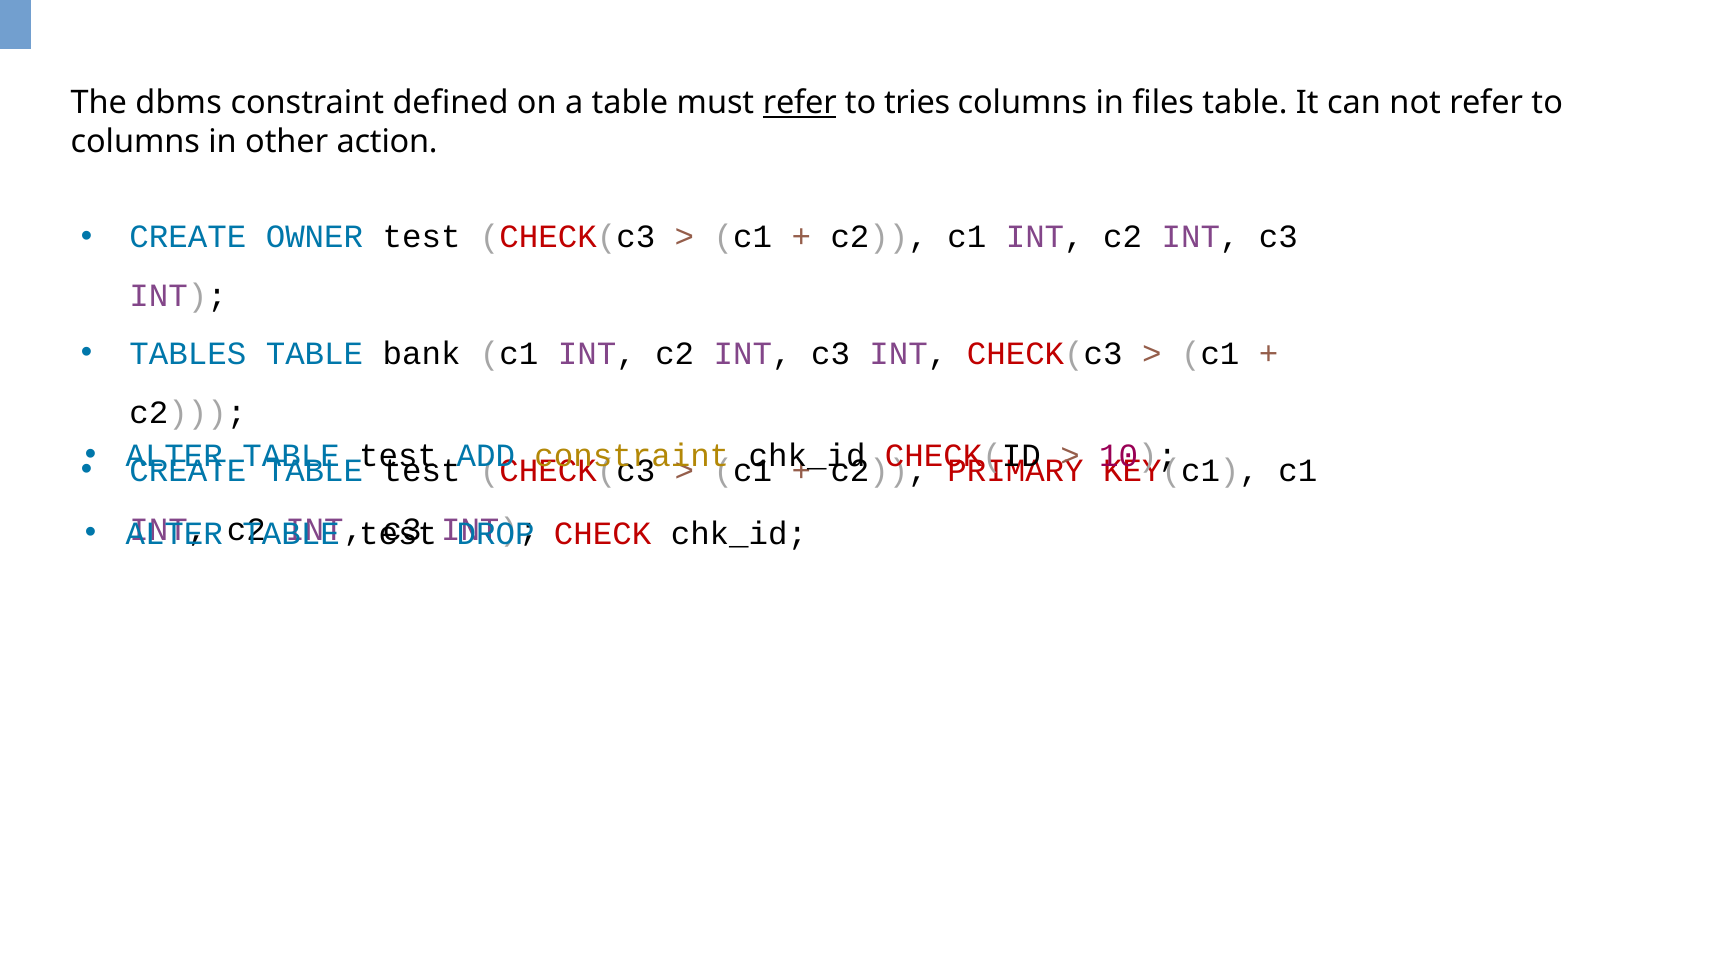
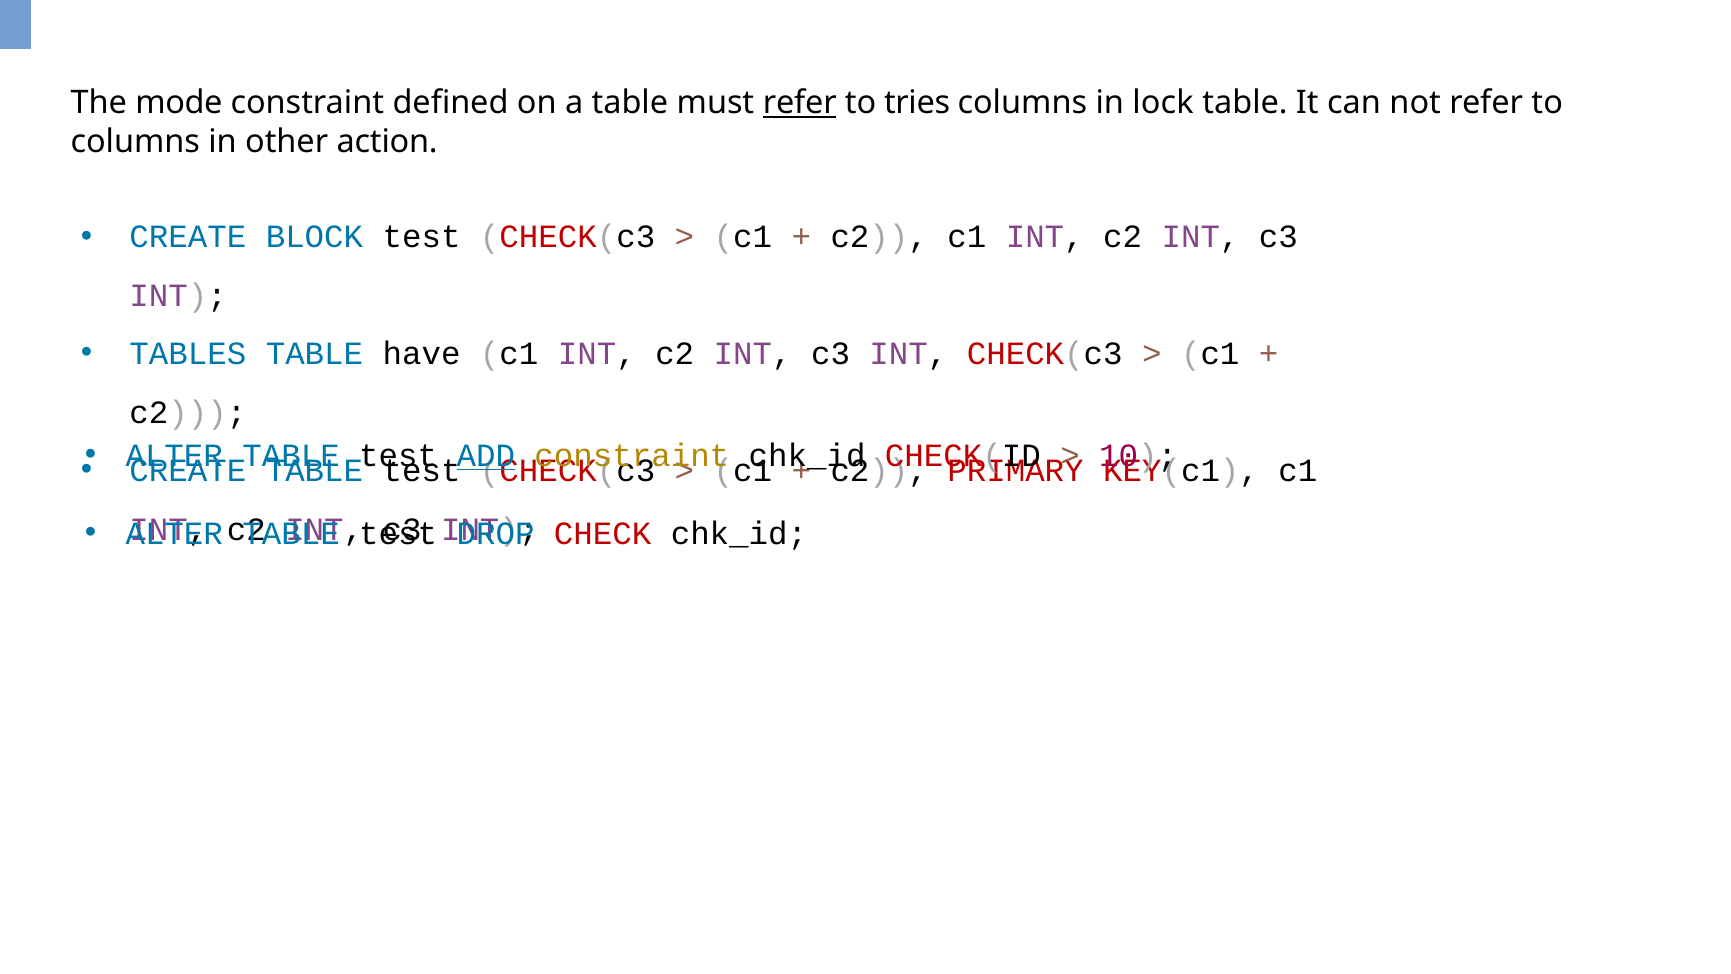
dbms: dbms -> mode
files: files -> lock
OWNER: OWNER -> BLOCK
bank: bank -> have
ADD underline: none -> present
